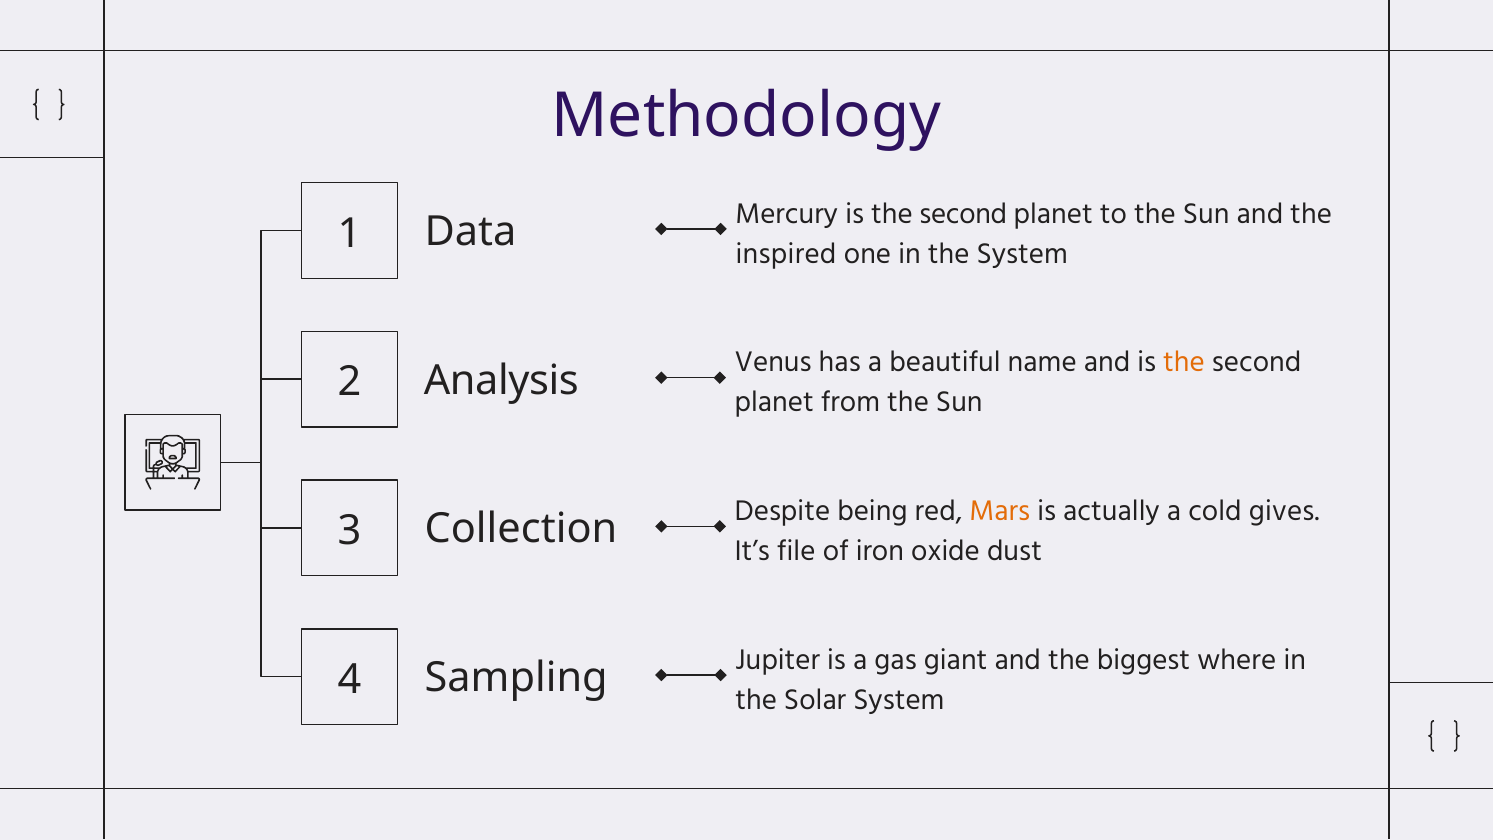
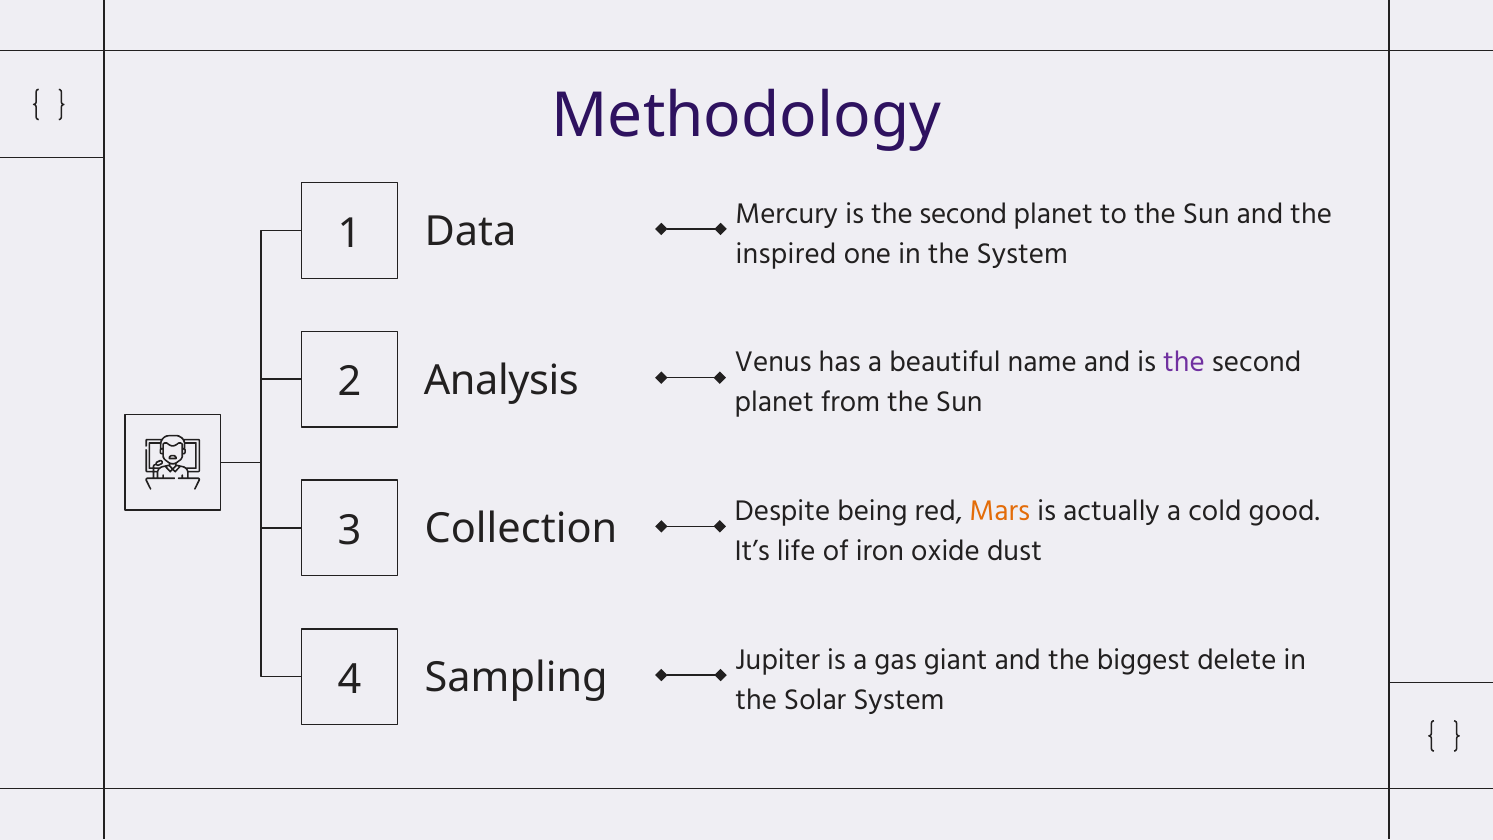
the at (1184, 362) colour: orange -> purple
gives: gives -> good
file: file -> life
where: where -> delete
